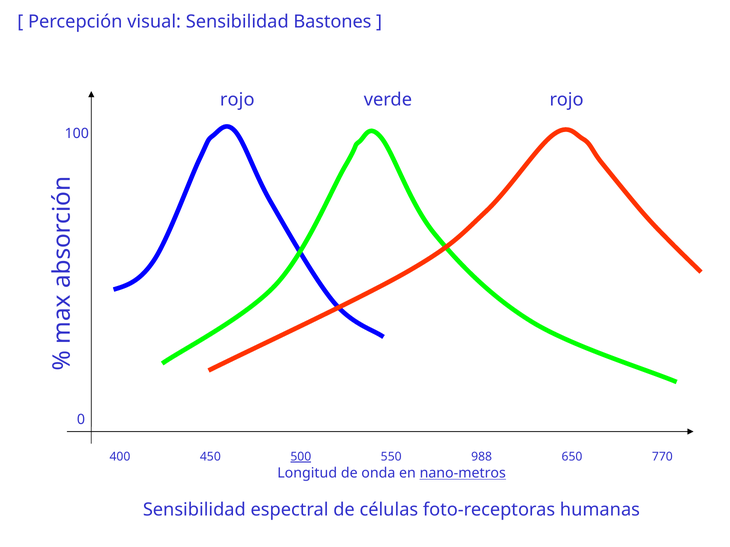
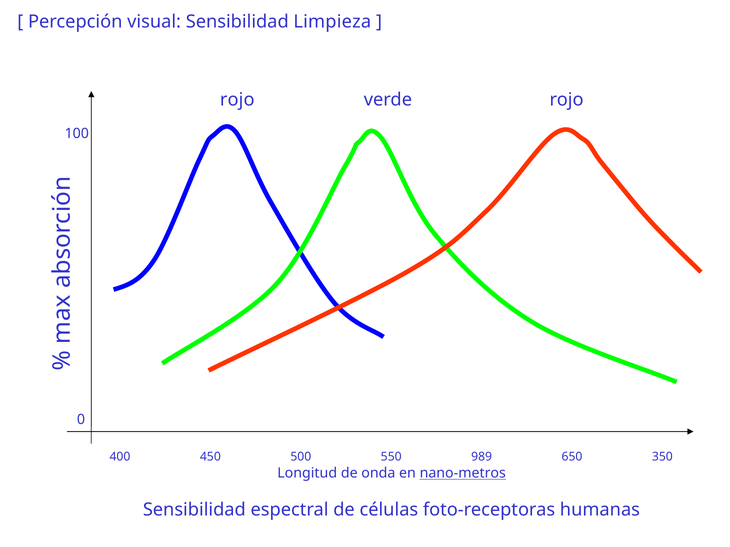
Bastones: Bastones -> Limpieza
500 underline: present -> none
988: 988 -> 989
770: 770 -> 350
